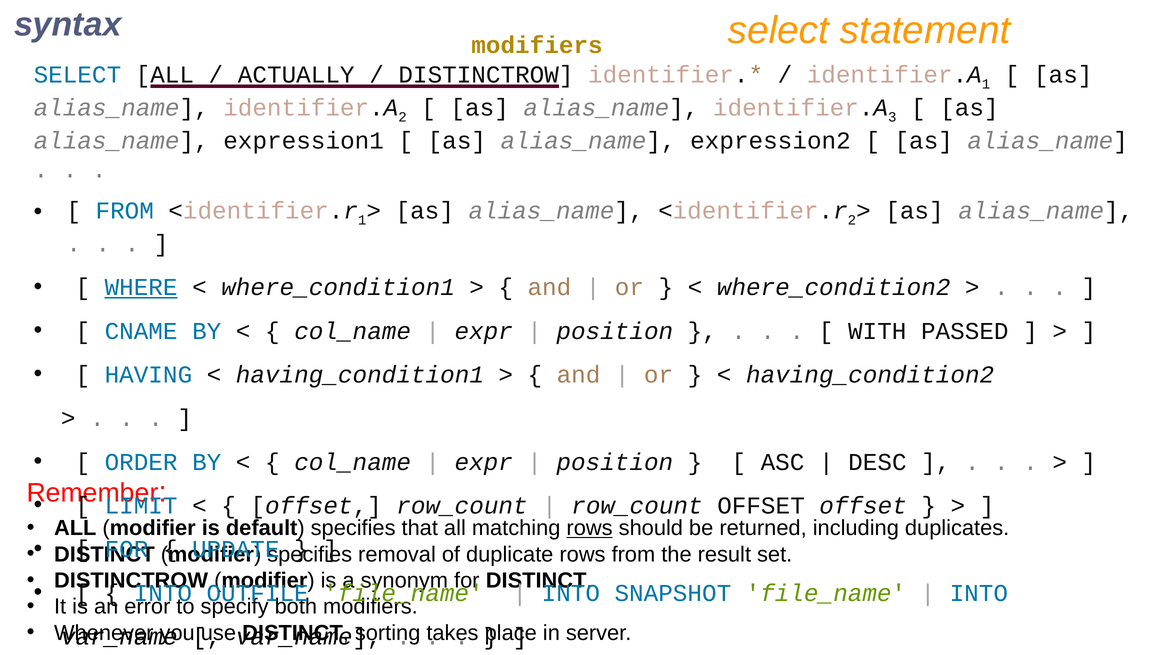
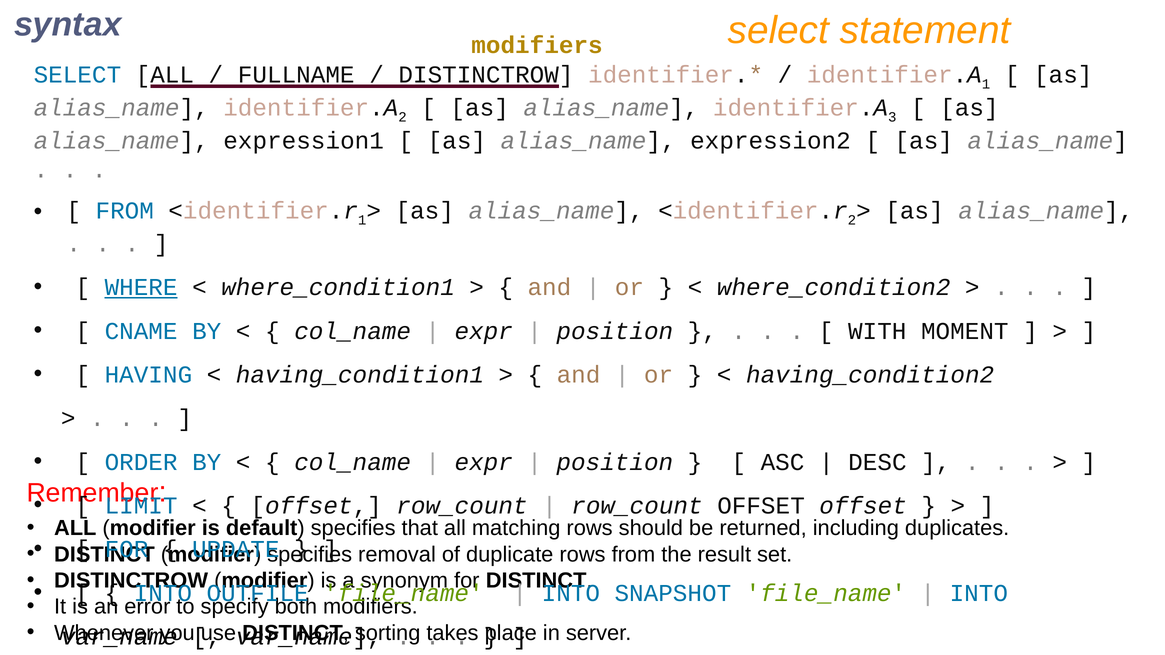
ACTUALLY: ACTUALLY -> FULLNAME
PASSED: PASSED -> MOMENT
rows at (590, 528) underline: present -> none
